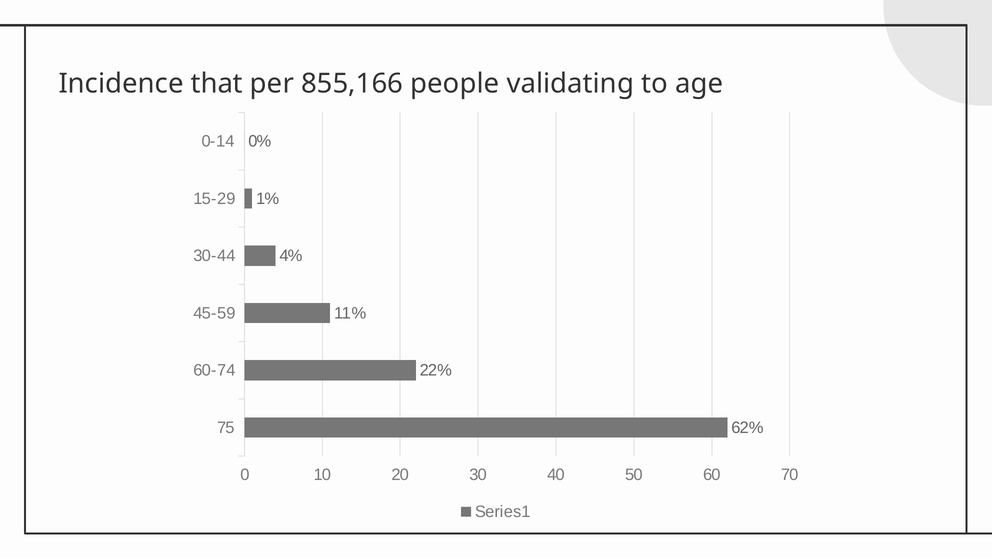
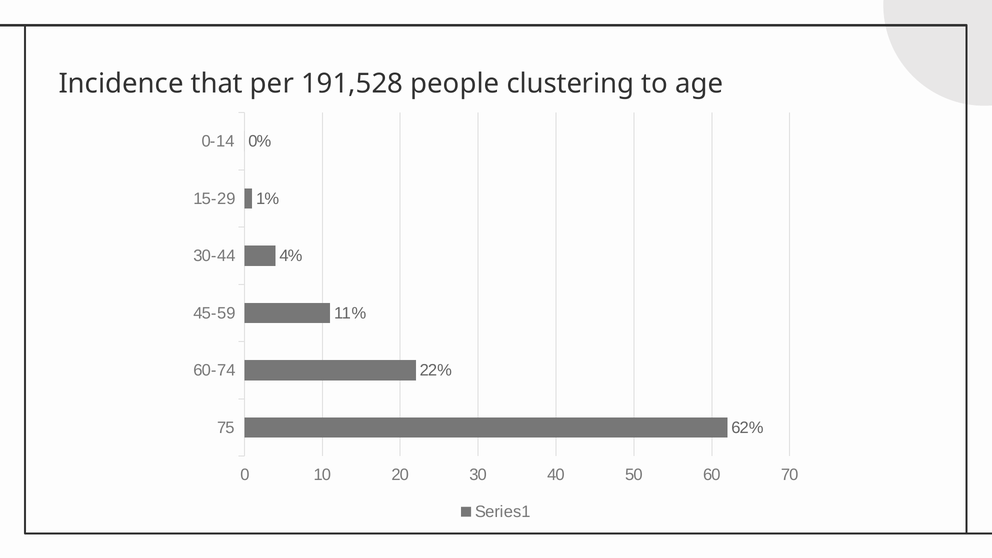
855,166: 855,166 -> 191,528
validating: validating -> clustering
